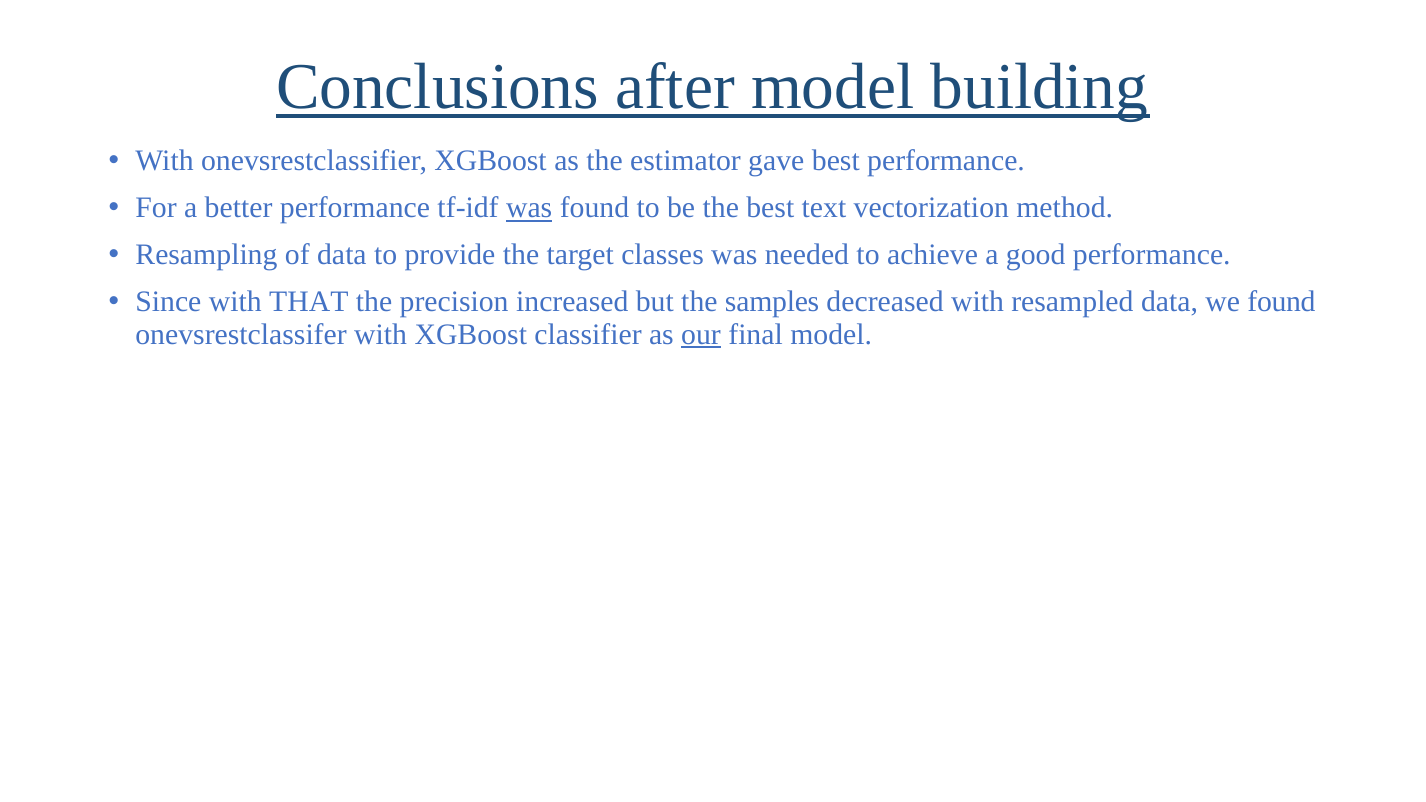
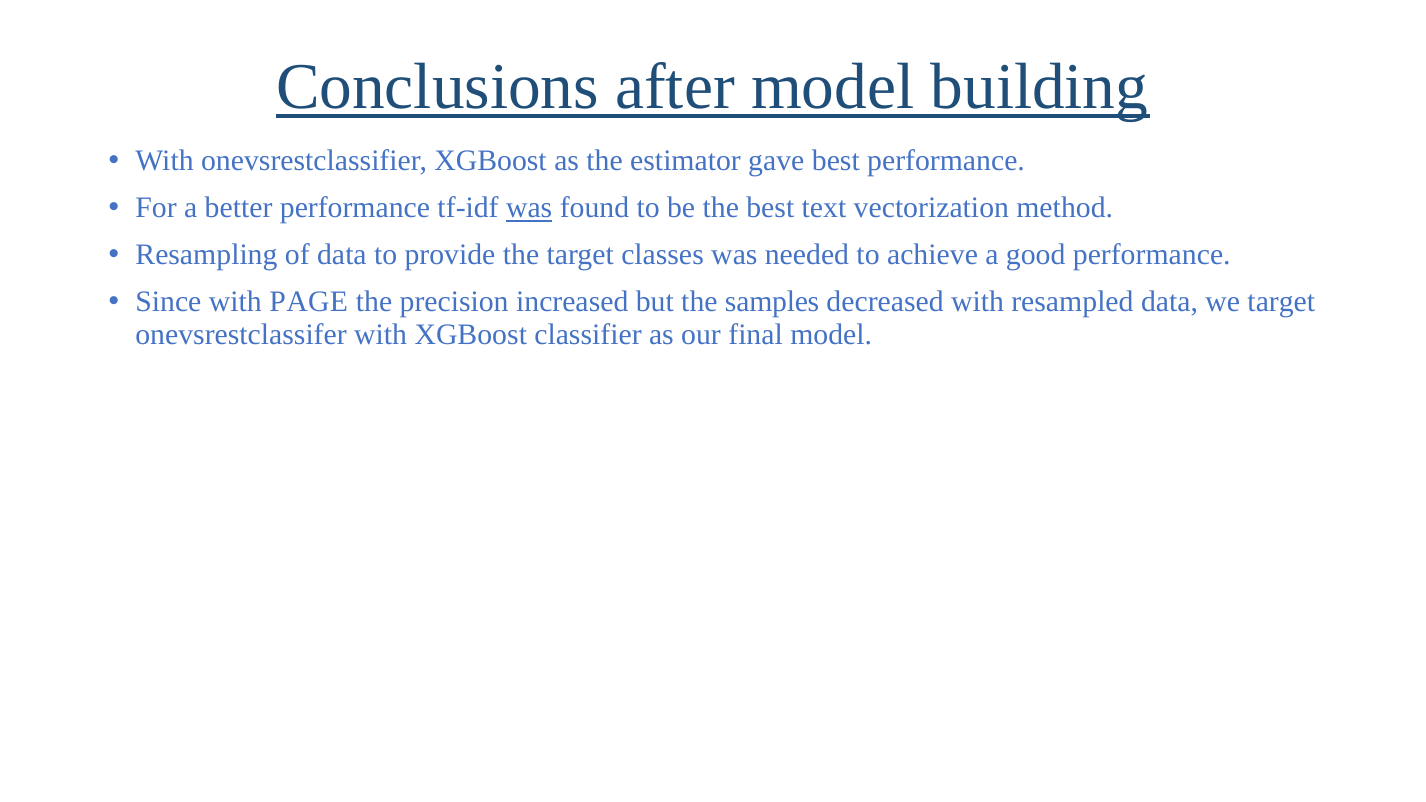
THAT: THAT -> PAGE
we found: found -> target
our underline: present -> none
